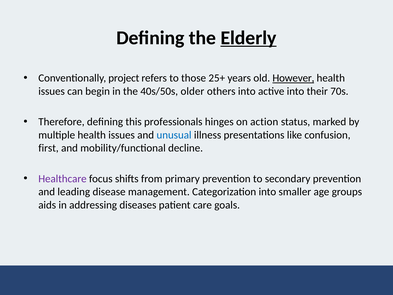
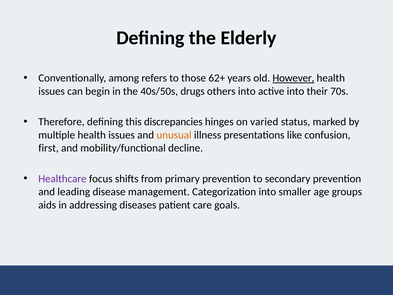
Elderly underline: present -> none
project: project -> among
25+: 25+ -> 62+
older: older -> drugs
professionals: professionals -> discrepancies
action: action -> varied
unusual colour: blue -> orange
